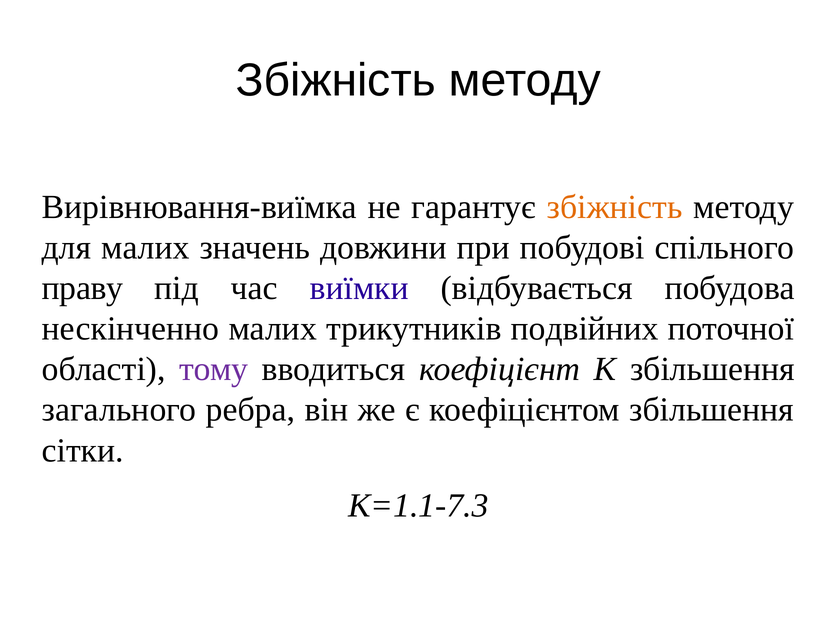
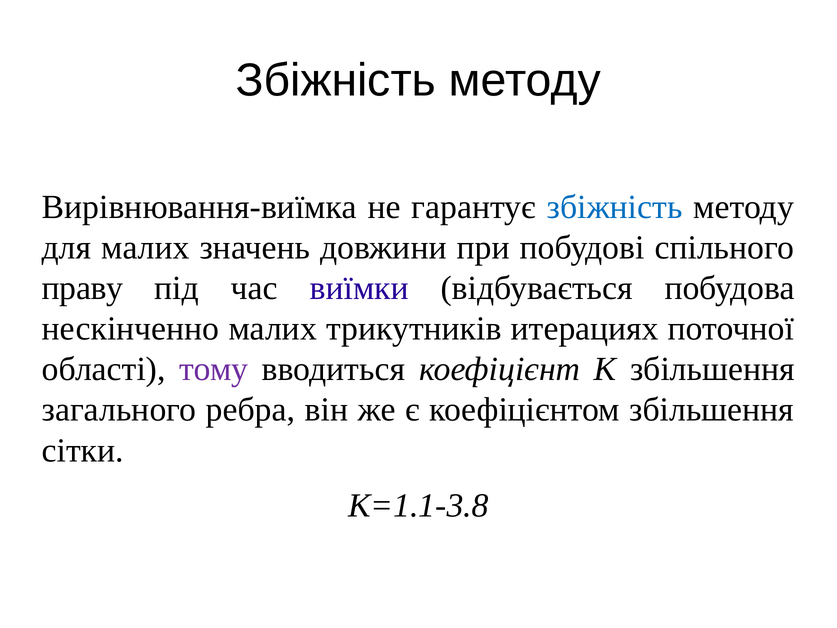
збіжність at (615, 207) colour: orange -> blue
подвійних: подвійних -> итерациях
К=1.1-7.3: К=1.1-7.3 -> К=1.1-3.8
